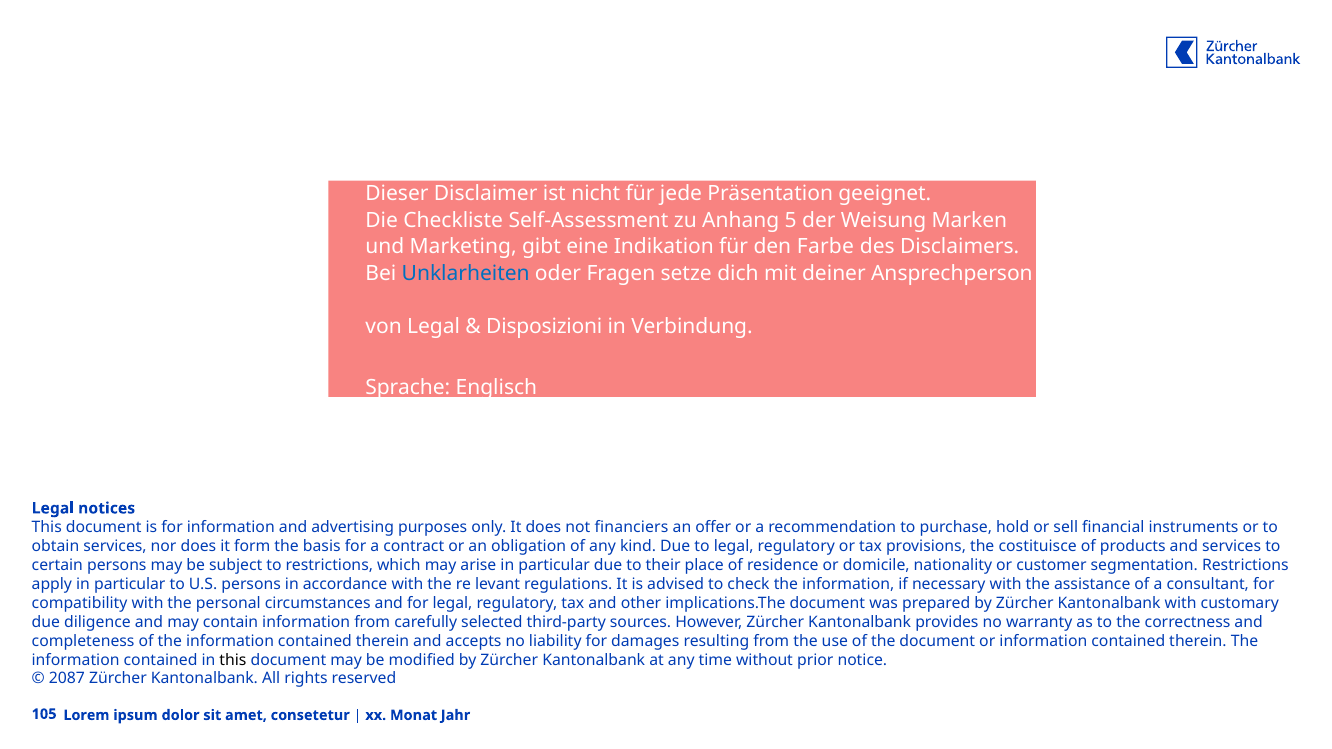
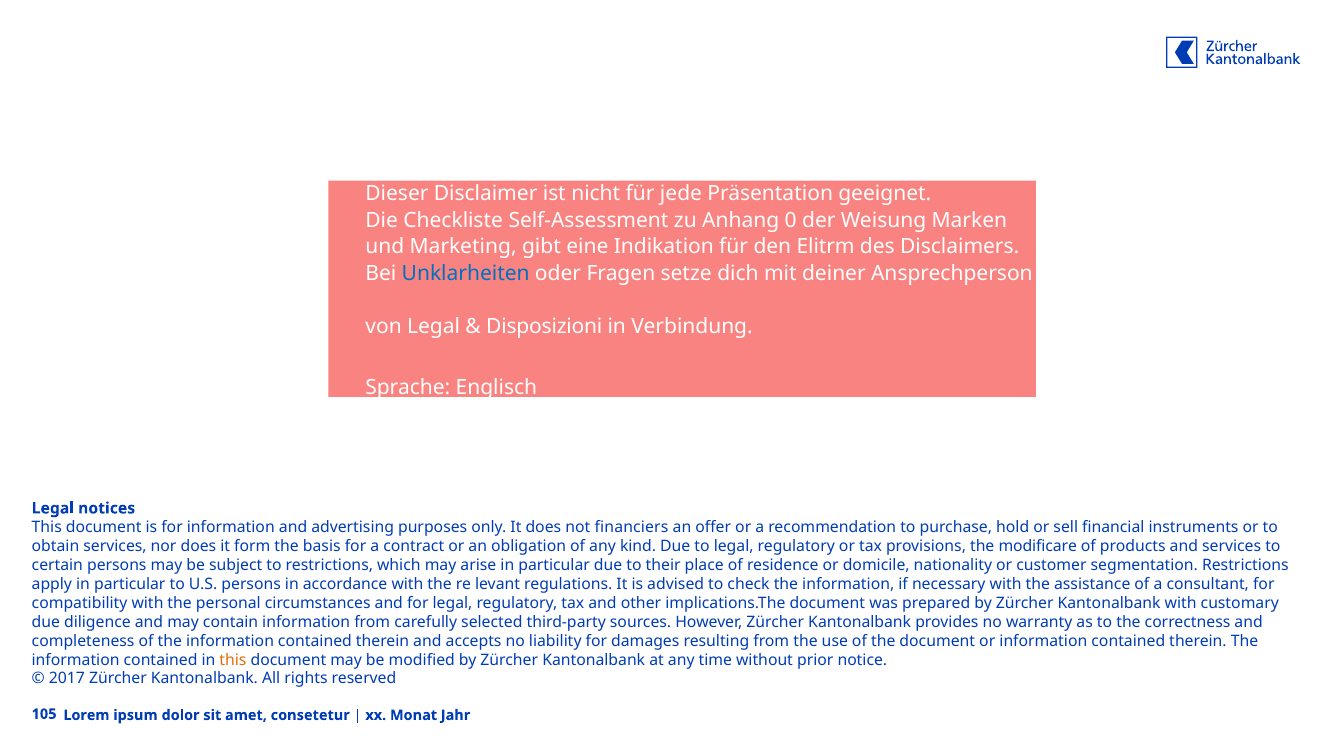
5: 5 -> 0
Farbe: Farbe -> Elitrm
costituisce: costituisce -> modificare
this at (233, 660) colour: black -> orange
2087: 2087 -> 2017
